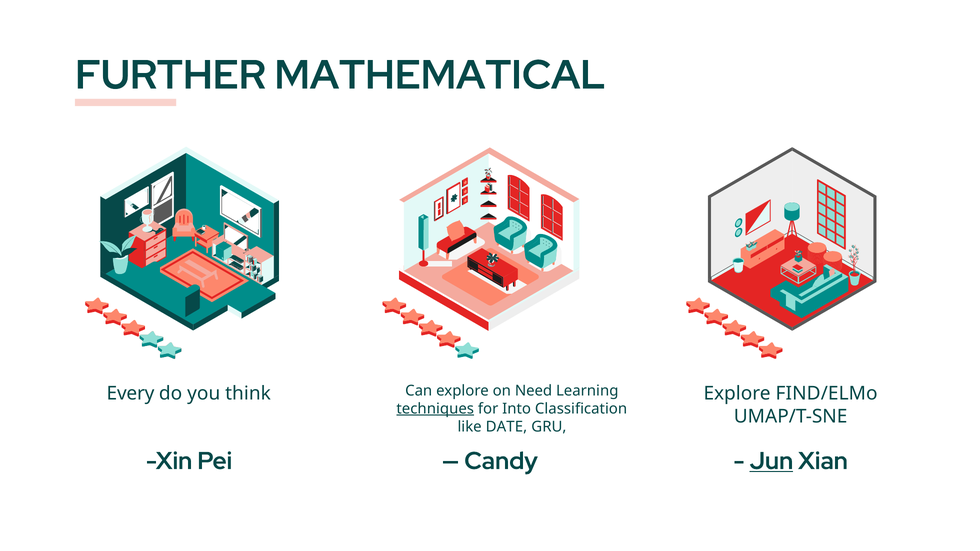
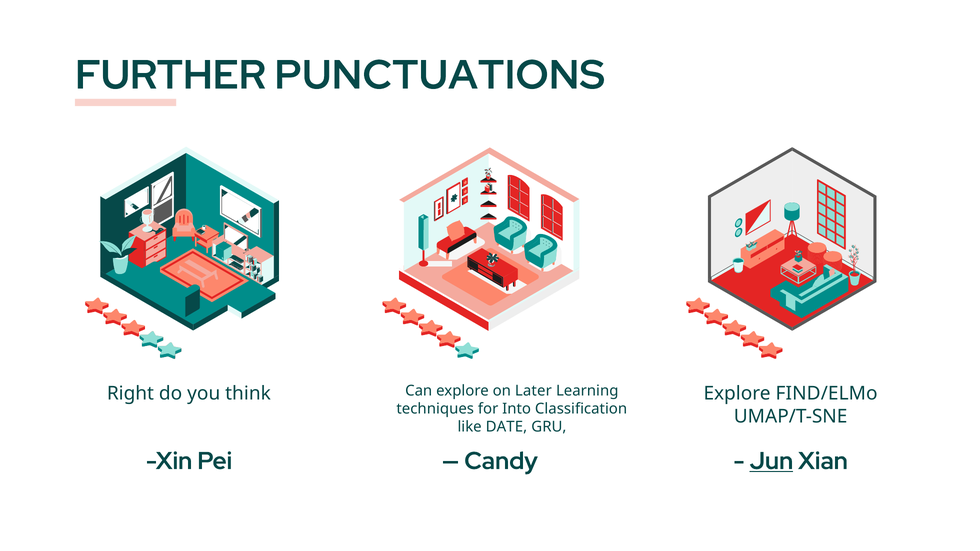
MATHEMATICAL: MATHEMATICAL -> PUNCTUATIONS
Need: Need -> Later
Every: Every -> Right
techniques underline: present -> none
